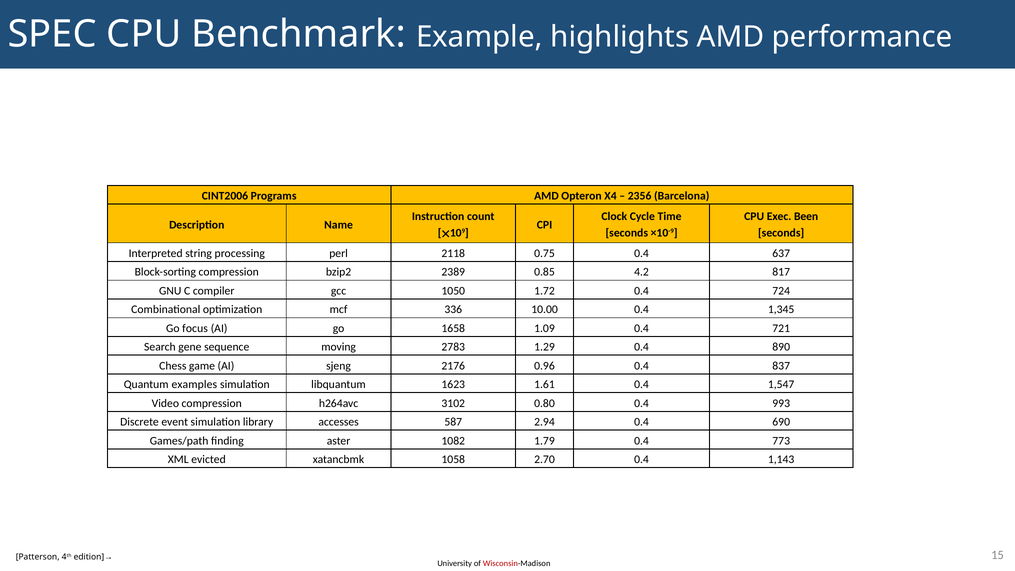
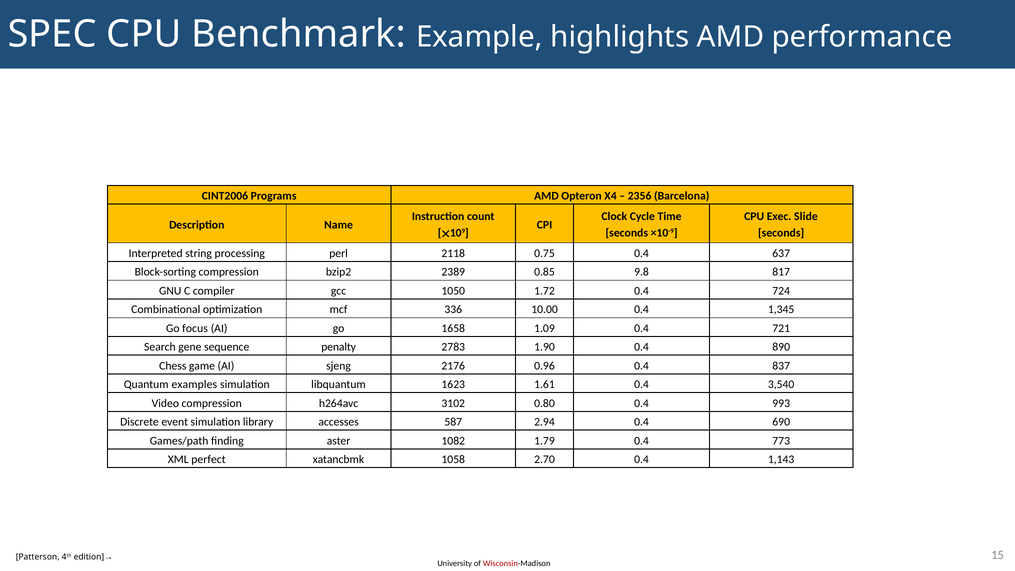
Been: Been -> Slide
4.2: 4.2 -> 9.8
moving: moving -> penalty
1.29: 1.29 -> 1.90
1,547: 1,547 -> 3,540
evicted: evicted -> perfect
